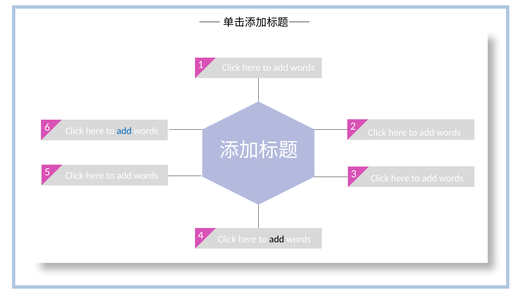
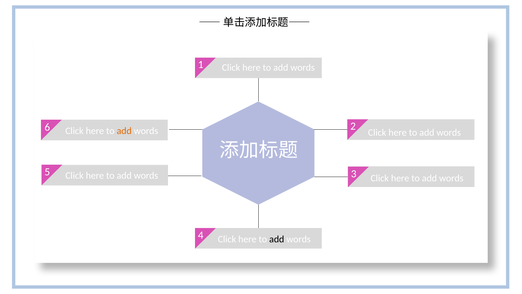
add at (124, 131) colour: blue -> orange
